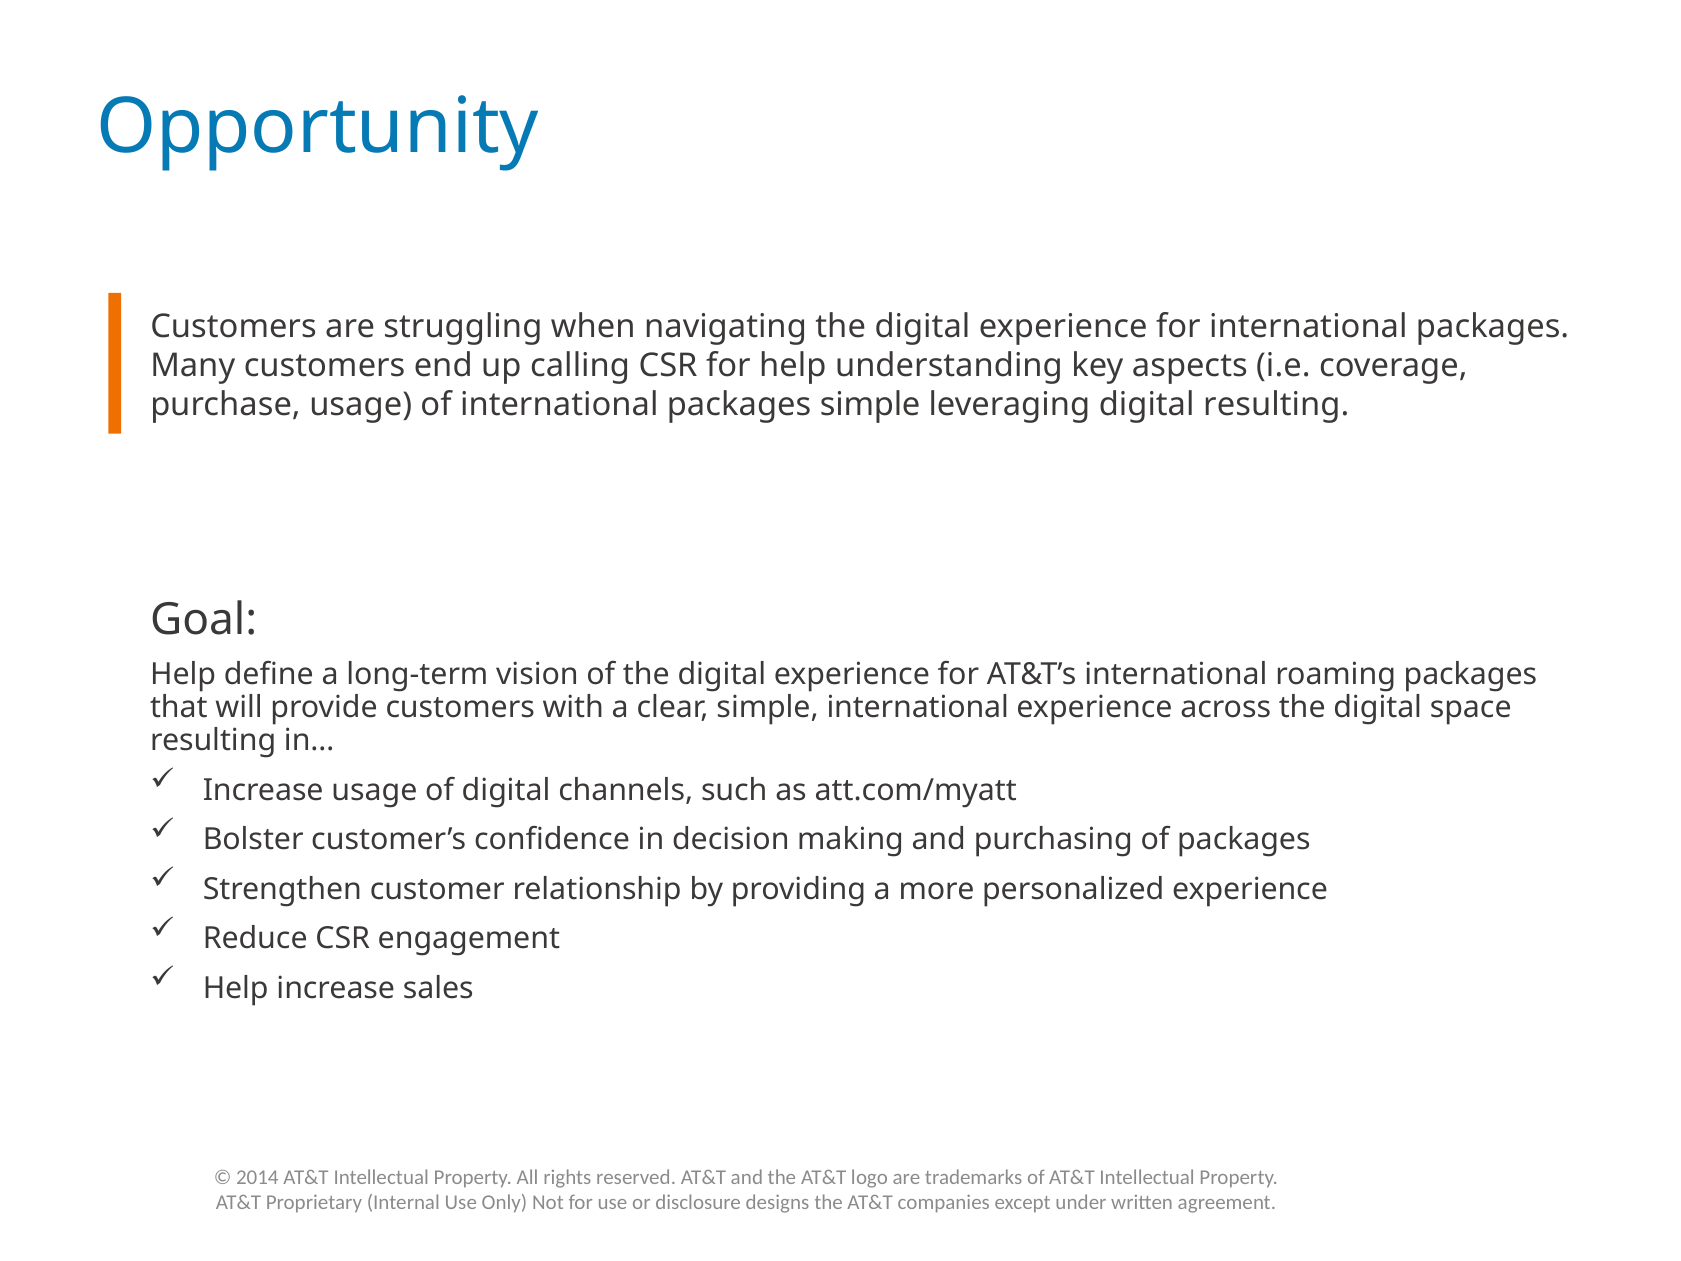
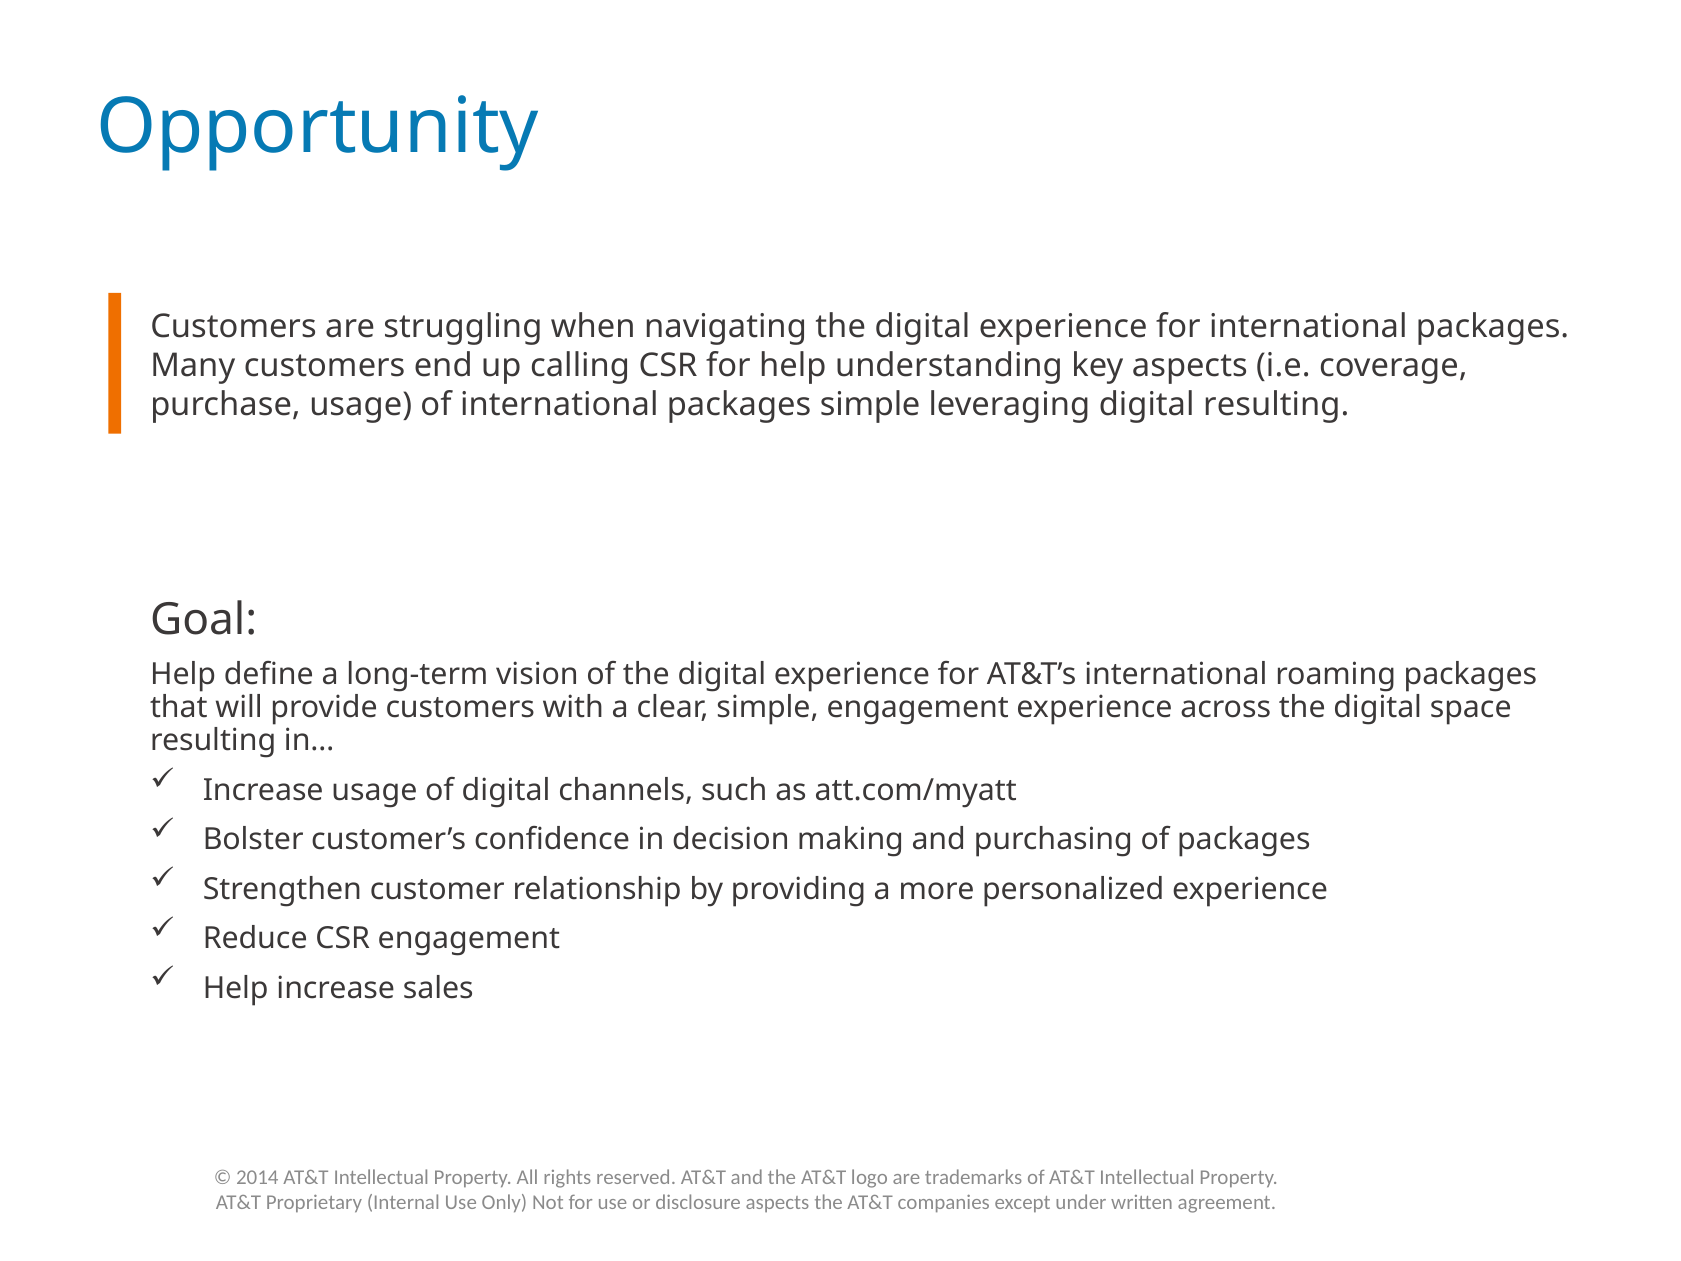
simple international: international -> engagement
disclosure designs: designs -> aspects
